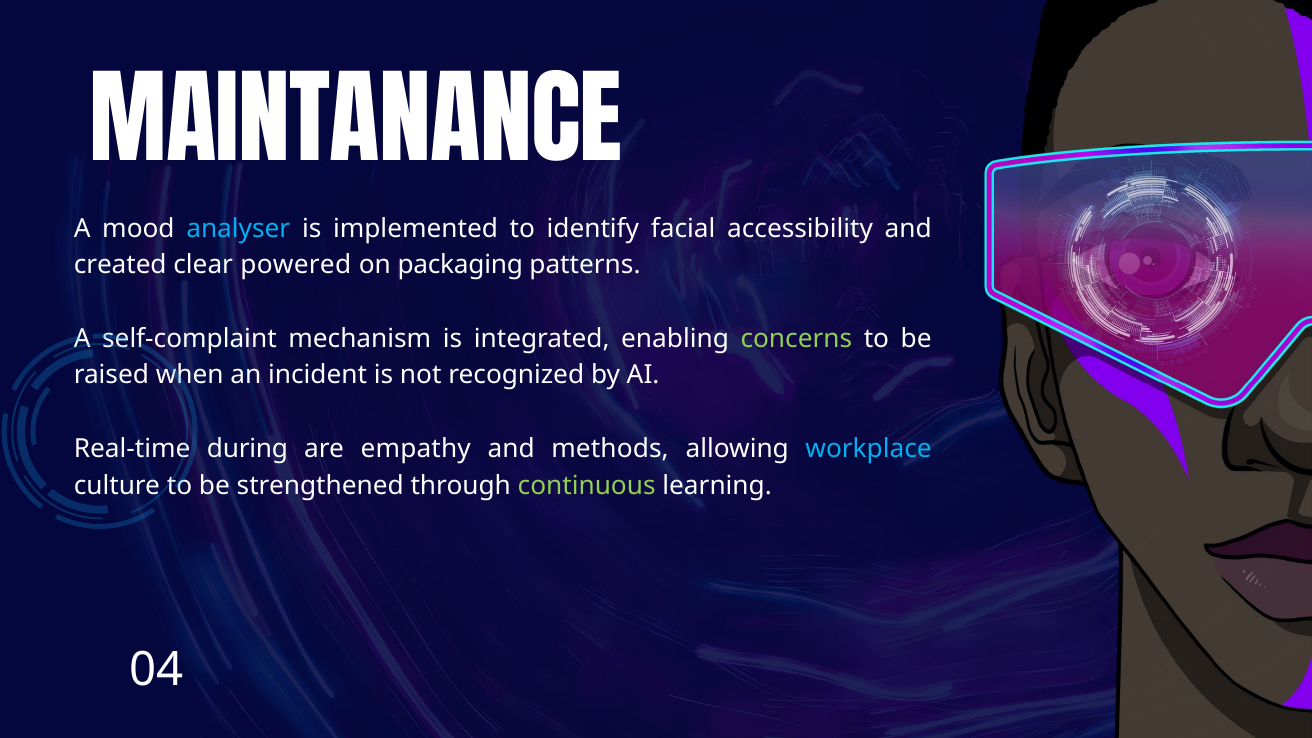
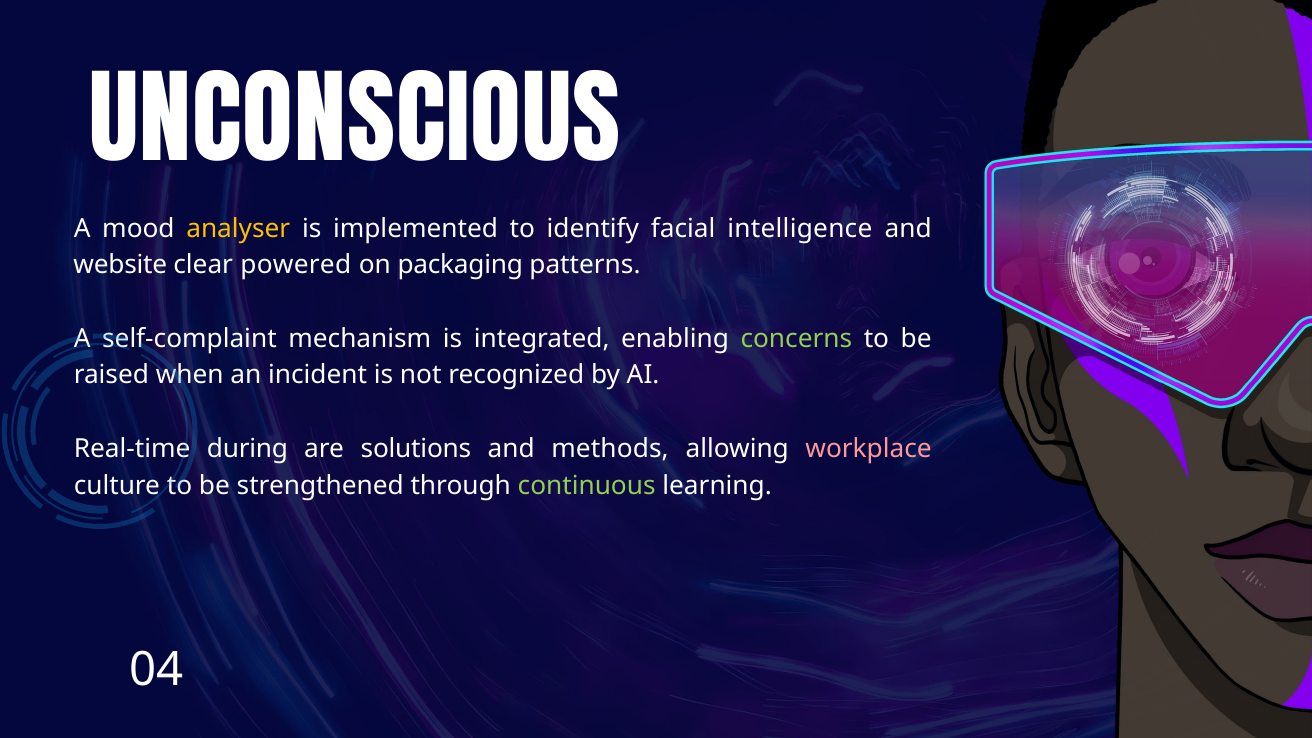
MAINTANANCE: MAINTANANCE -> UNCONSCIOUS
analyser colour: light blue -> yellow
accessibility: accessibility -> intelligence
created: created -> website
empathy: empathy -> solutions
workplace colour: light blue -> pink
